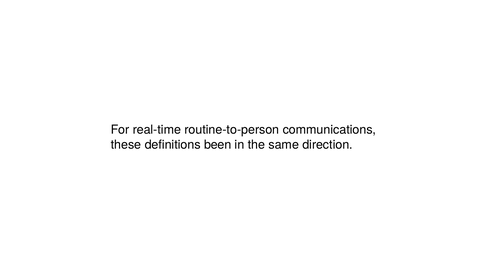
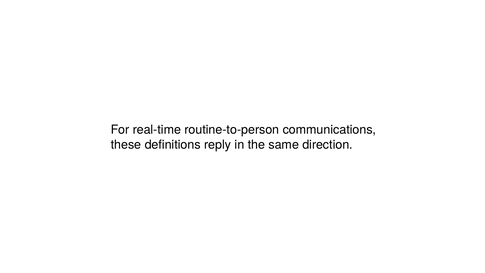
been: been -> reply
